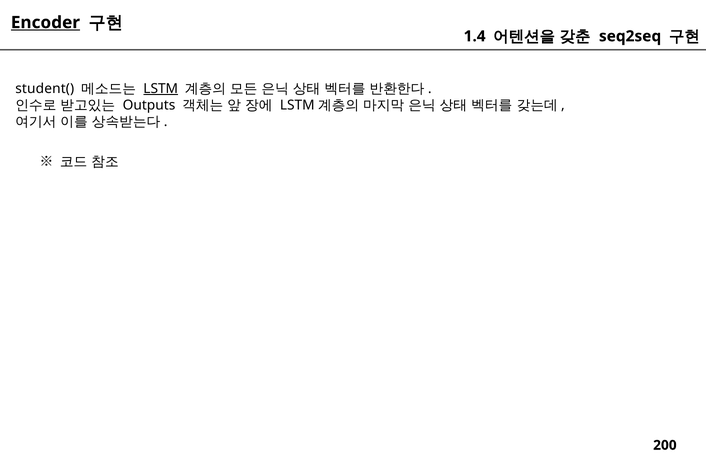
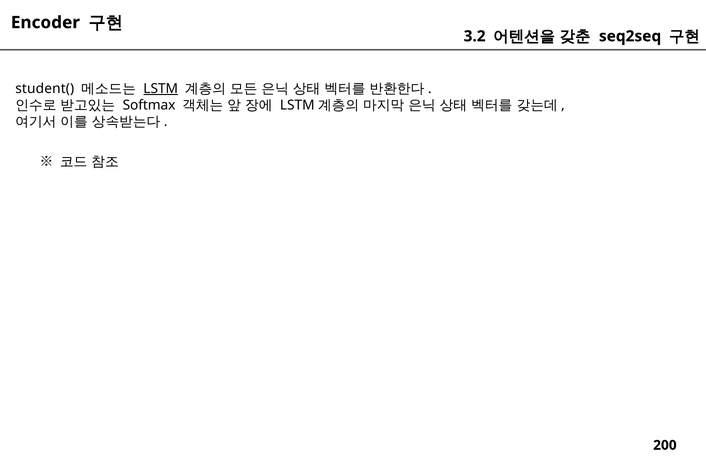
Encoder underline: present -> none
1.4: 1.4 -> 3.2
Outputs: Outputs -> Softmax
